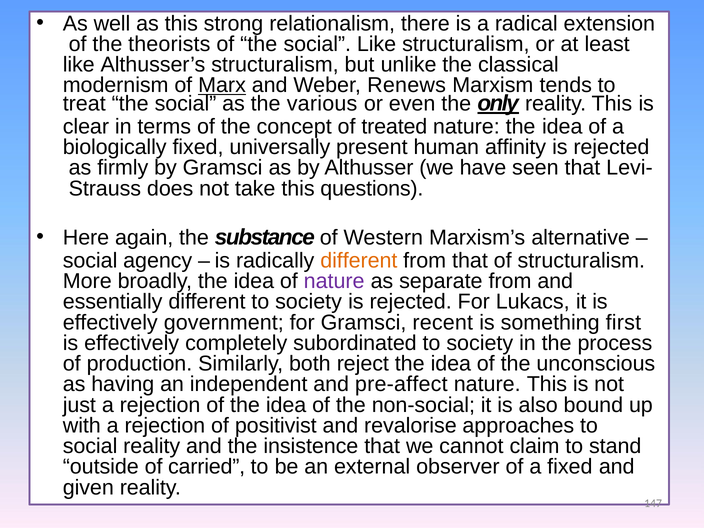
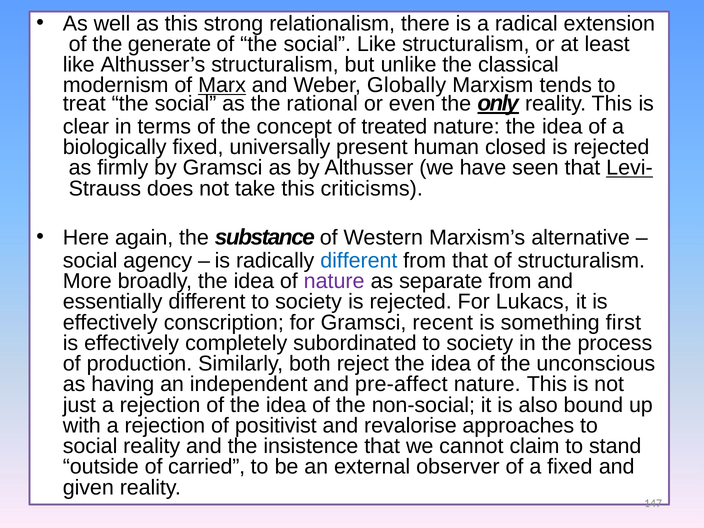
theorists: theorists -> generate
Renews: Renews -> Globally
various: various -> rational
affinity: affinity -> closed
Levi- underline: none -> present
questions: questions -> criticisms
different at (359, 261) colour: orange -> blue
government: government -> conscription
